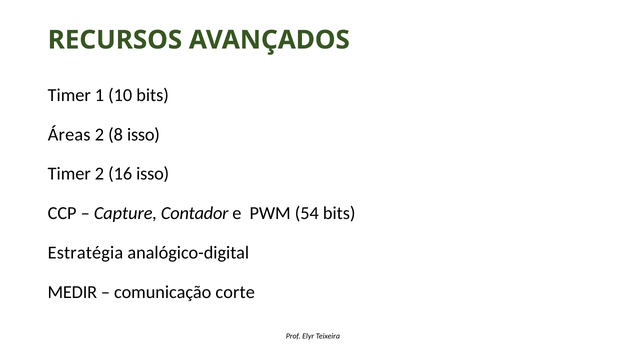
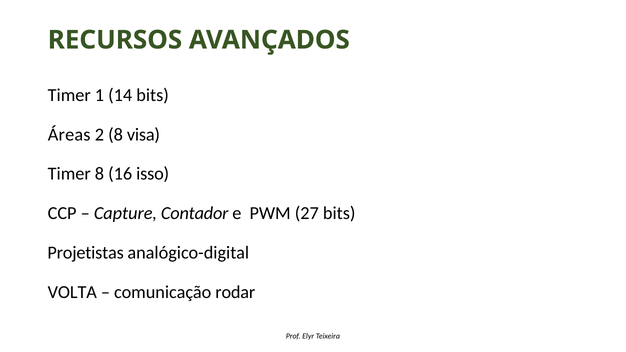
10: 10 -> 14
8 isso: isso -> visa
Timer 2: 2 -> 8
54: 54 -> 27
Estratégia: Estratégia -> Projetistas
MEDIR: MEDIR -> VOLTA
corte: corte -> rodar
